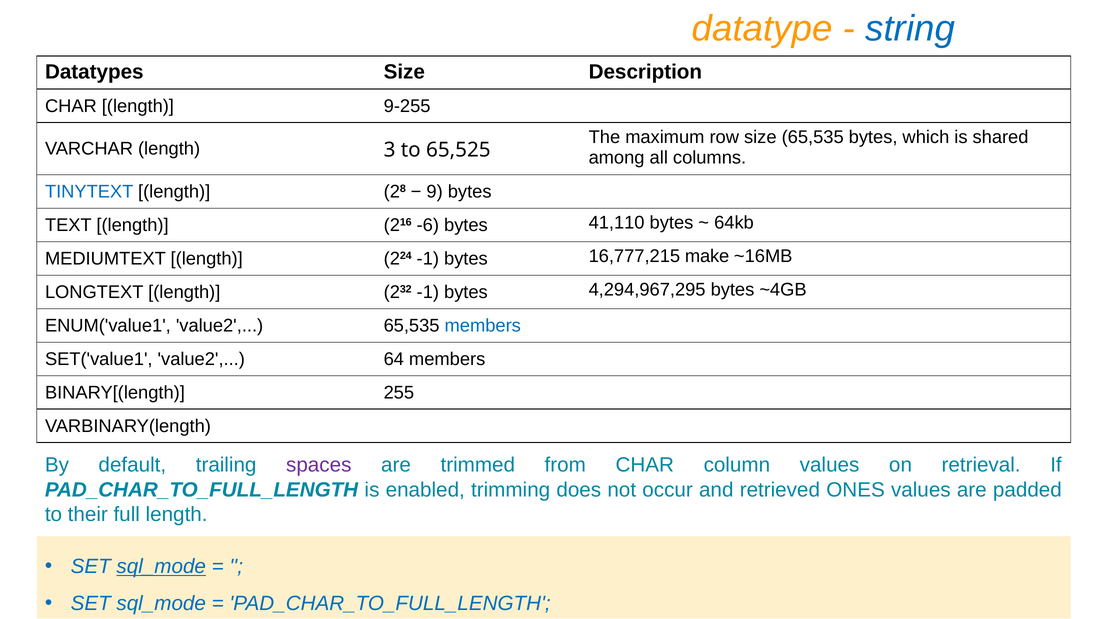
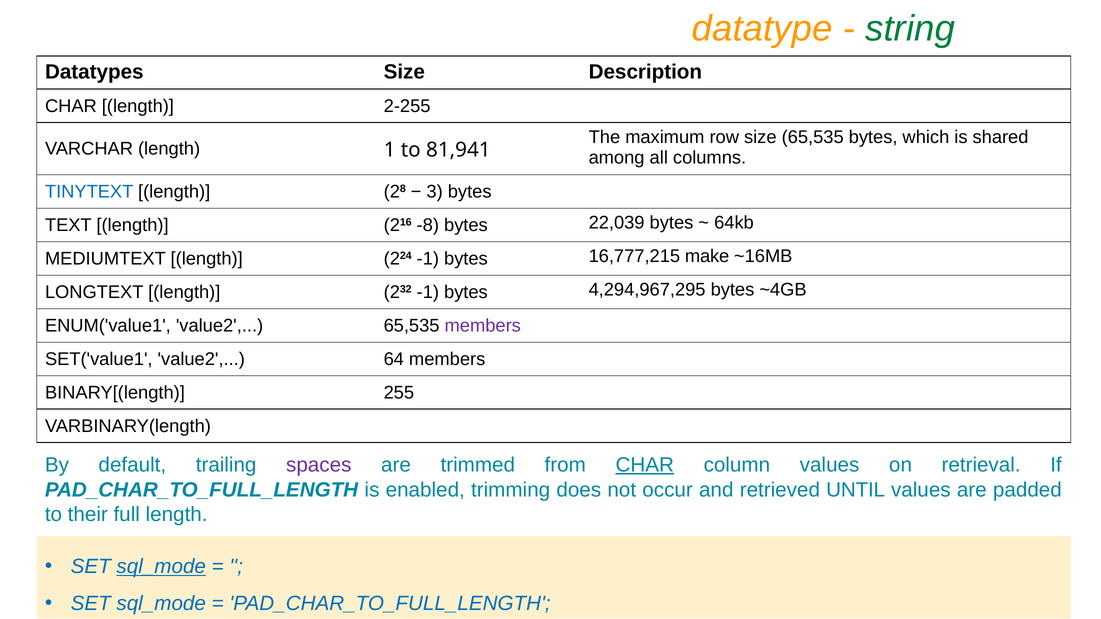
string colour: blue -> green
9-255: 9-255 -> 2-255
3: 3 -> 1
65,525: 65,525 -> 81,941
9: 9 -> 3
-6: -6 -> -8
41,110: 41,110 -> 22,039
members at (483, 326) colour: blue -> purple
CHAR at (645, 465) underline: none -> present
ONES: ONES -> UNTIL
